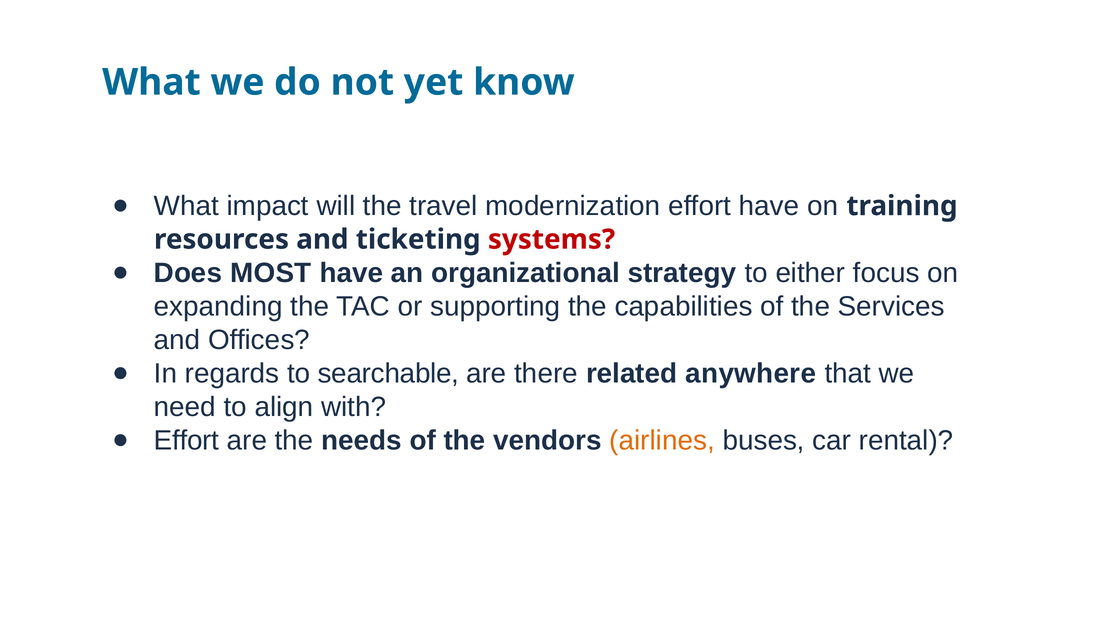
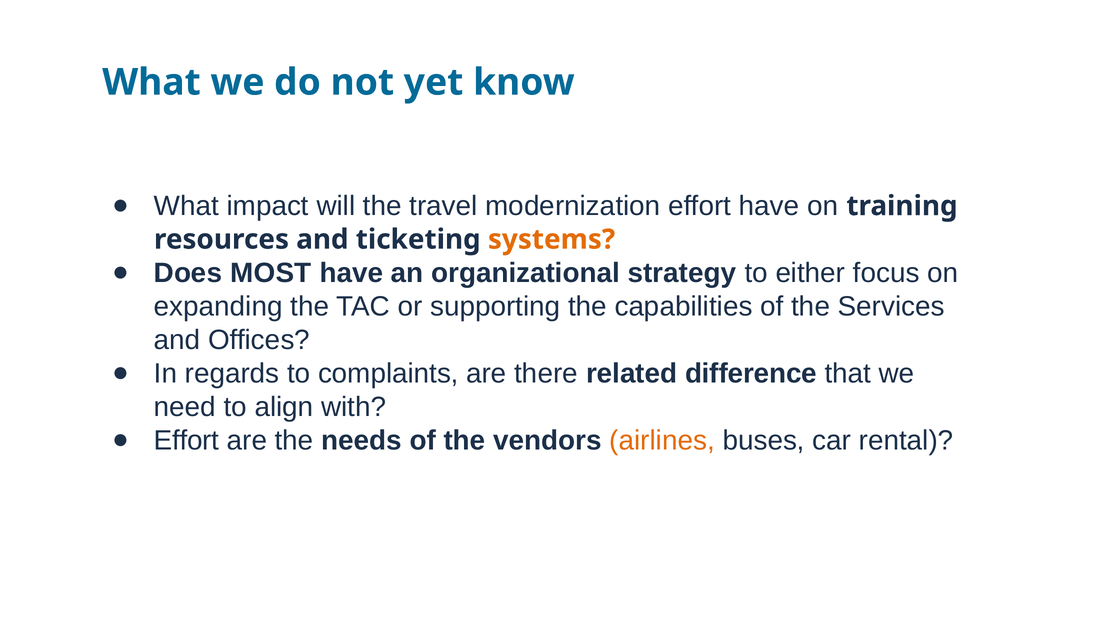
systems colour: red -> orange
searchable: searchable -> complaints
anywhere: anywhere -> difference
